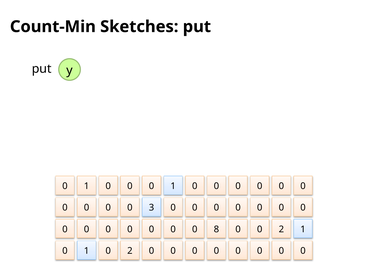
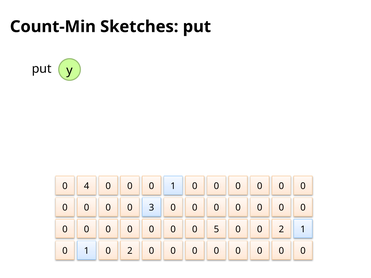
1 at (87, 186): 1 -> 4
8: 8 -> 5
